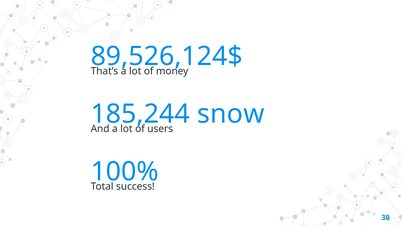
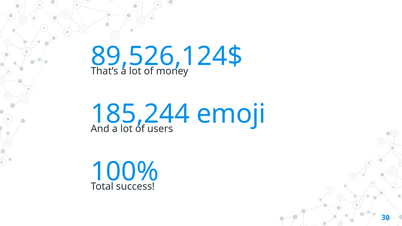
snow: snow -> emoji
